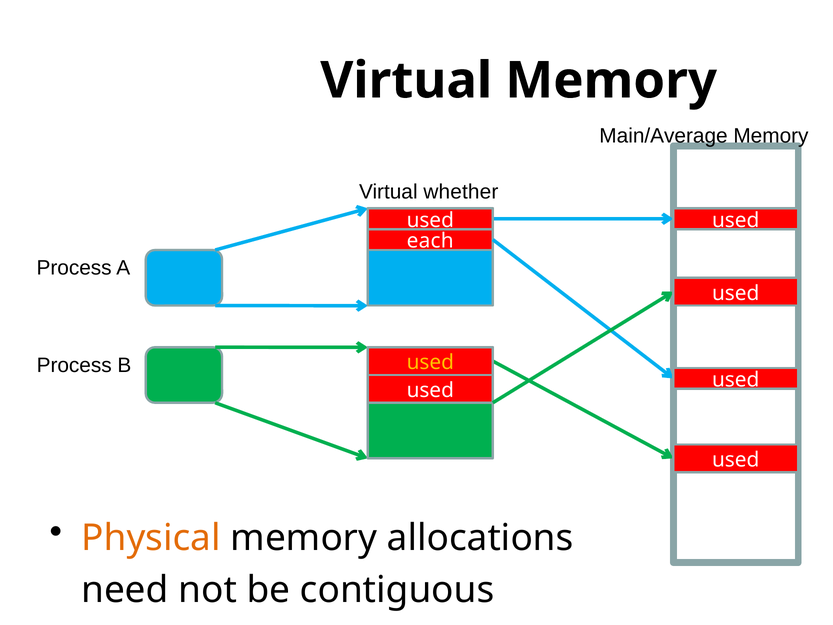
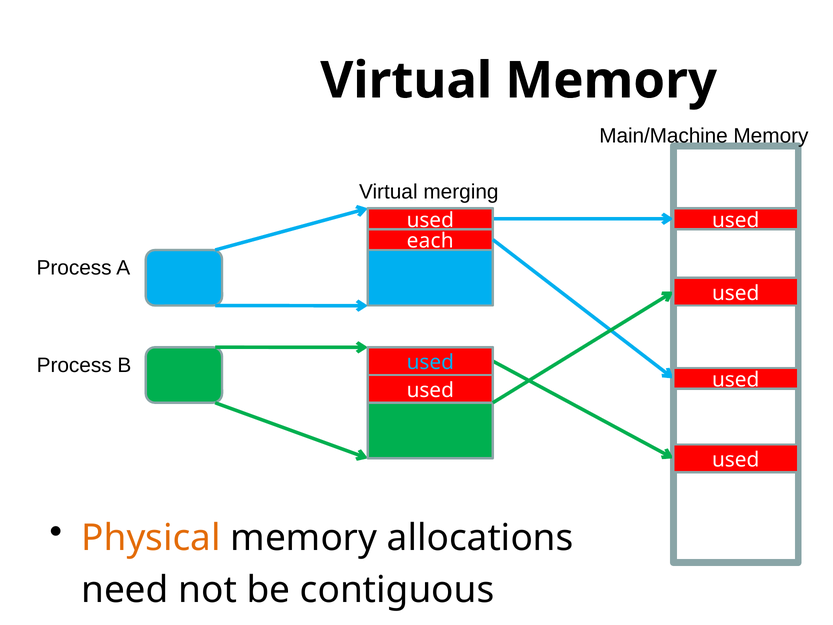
Main/Average: Main/Average -> Main/Machine
whether: whether -> merging
used at (430, 362) colour: yellow -> light blue
